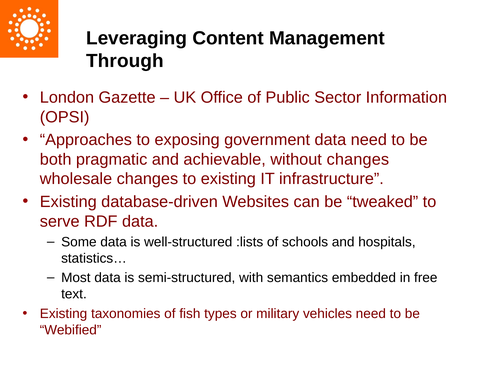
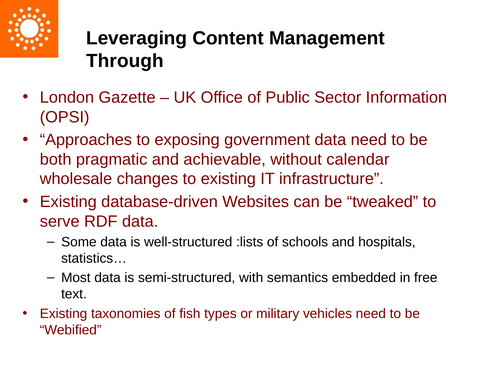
without changes: changes -> calendar
